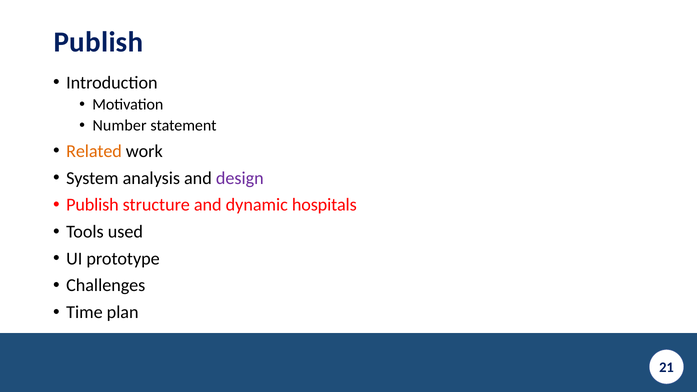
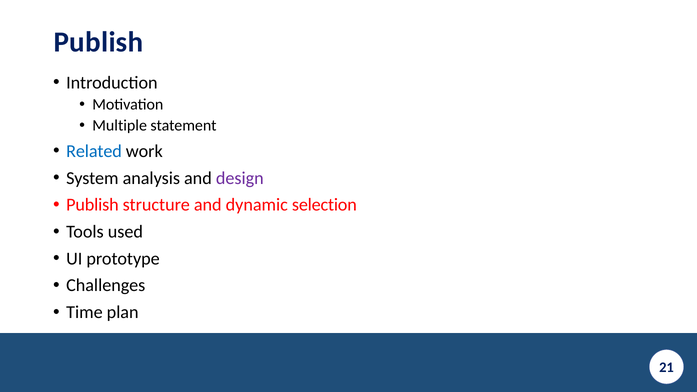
Number: Number -> Multiple
Related colour: orange -> blue
hospitals: hospitals -> selection
